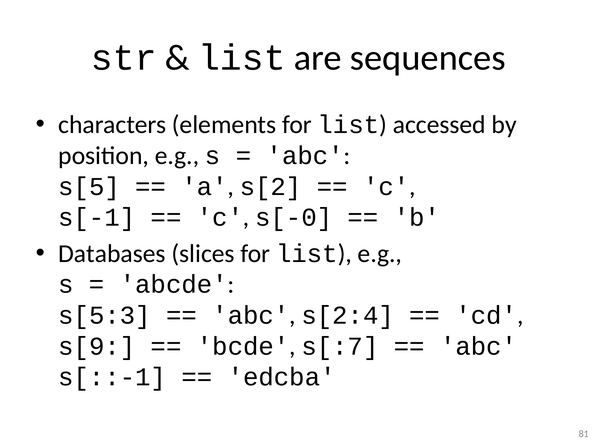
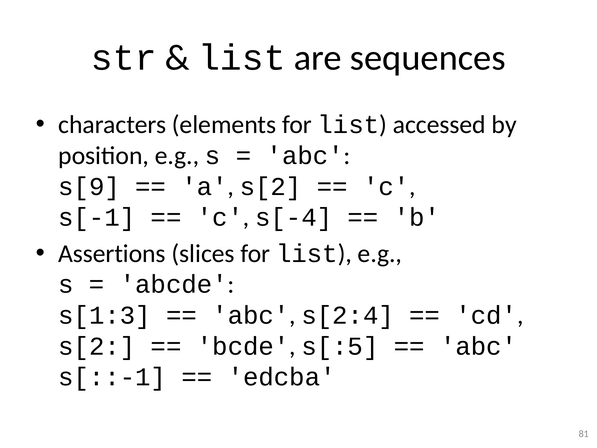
s[5: s[5 -> s[9
s[-0: s[-0 -> s[-4
Databases: Databases -> Assertions
s[5:3: s[5:3 -> s[1:3
s[9 at (97, 346): s[9 -> s[2
s[:7: s[:7 -> s[:5
